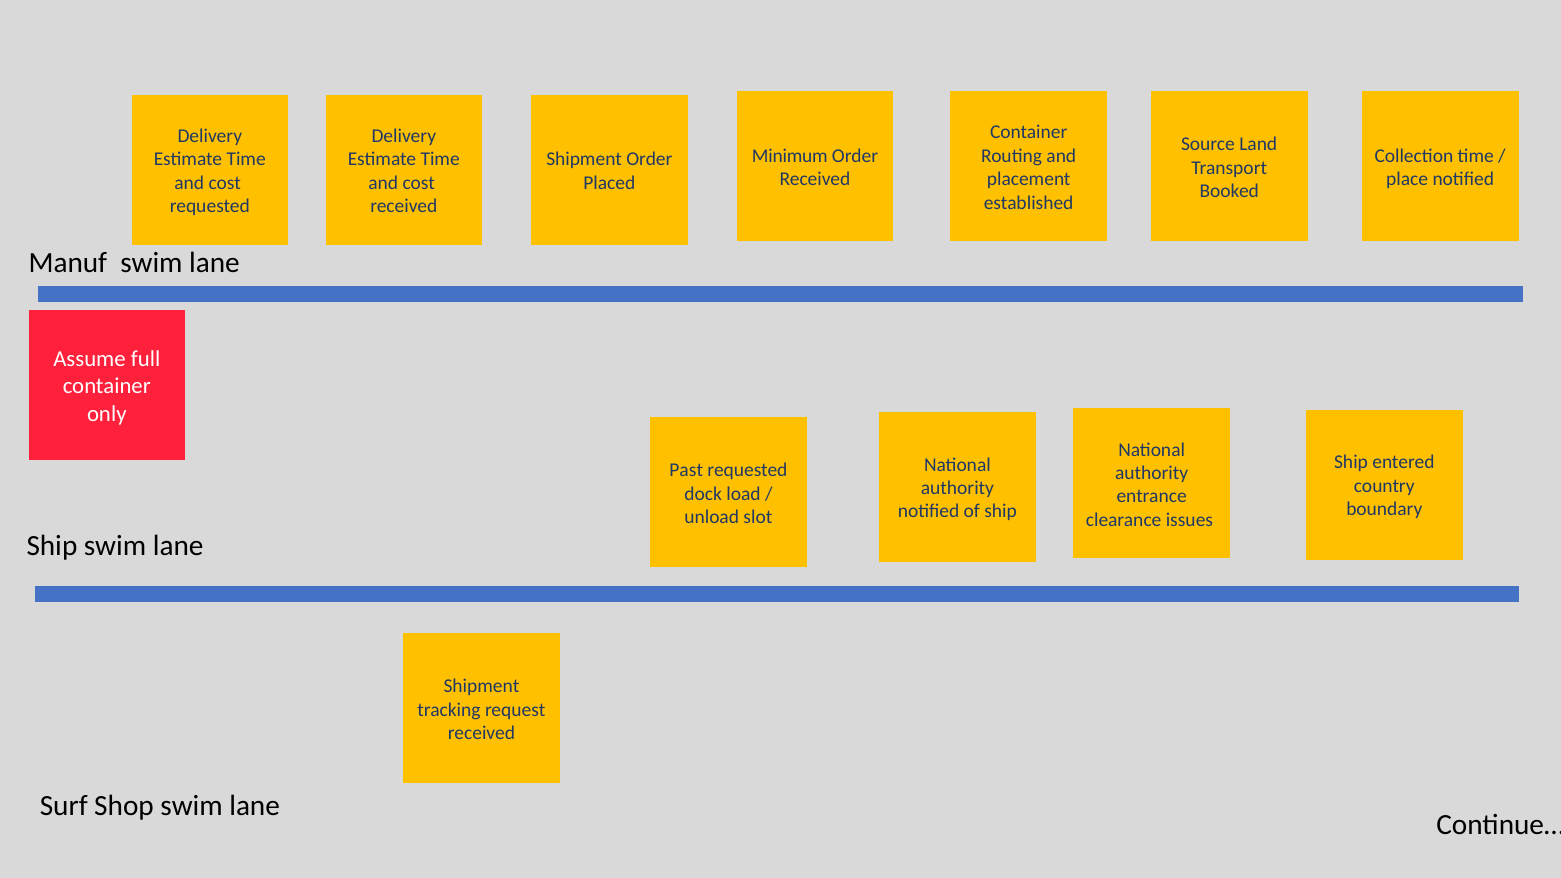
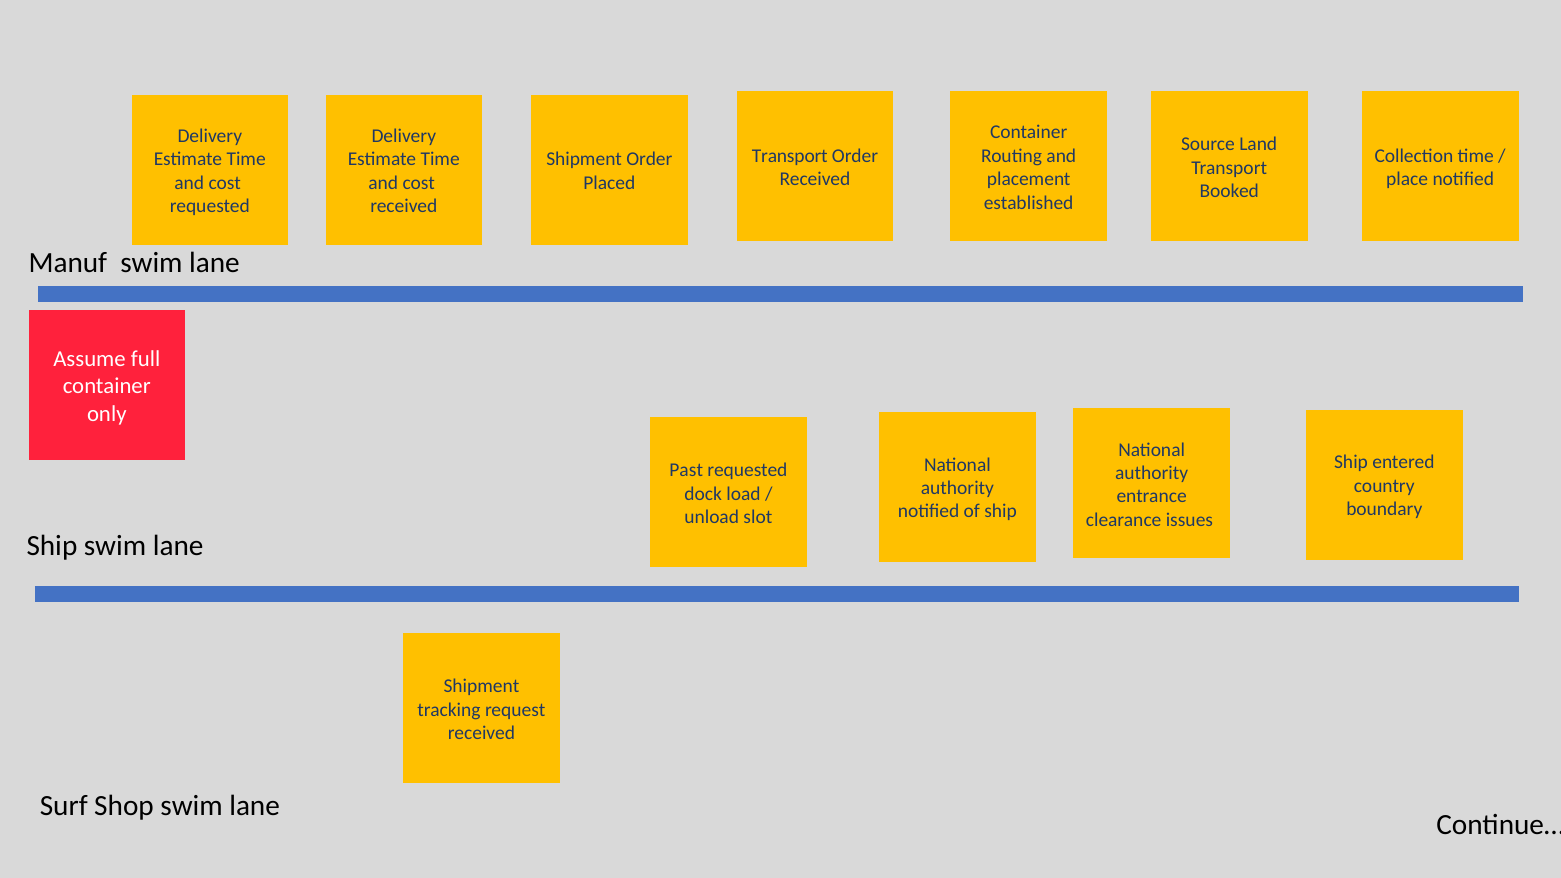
Minimum at (790, 156): Minimum -> Transport
